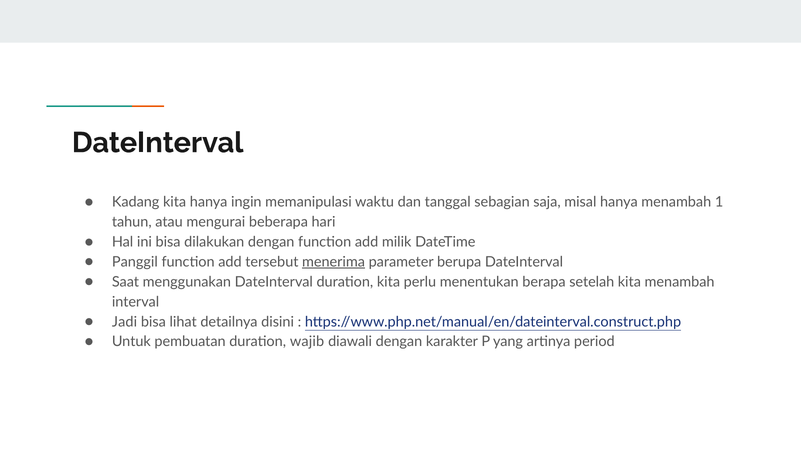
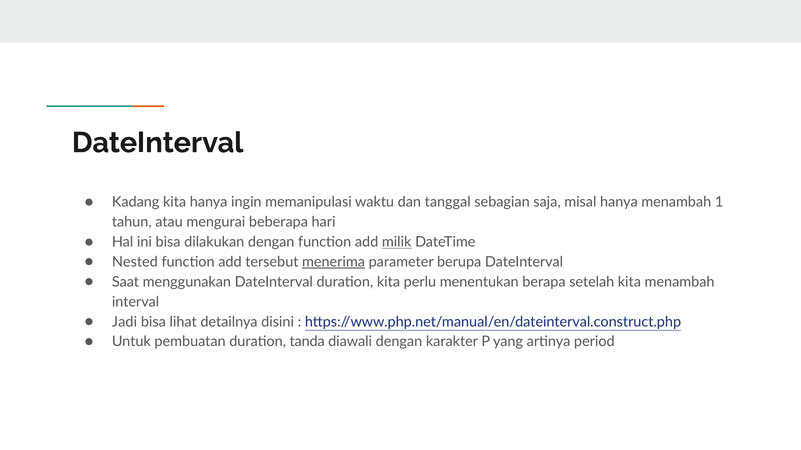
milik underline: none -> present
Panggil: Panggil -> Nested
wajib: wajib -> tanda
